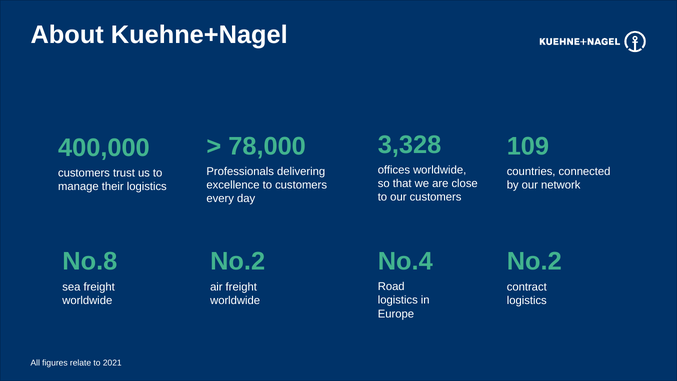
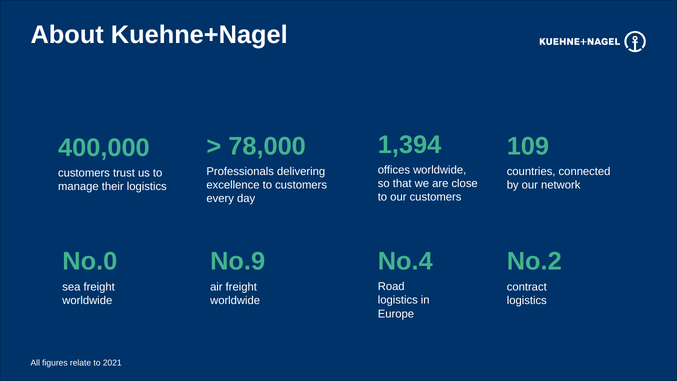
3,328: 3,328 -> 1,394
No.8: No.8 -> No.0
No.2 at (238, 261): No.2 -> No.9
